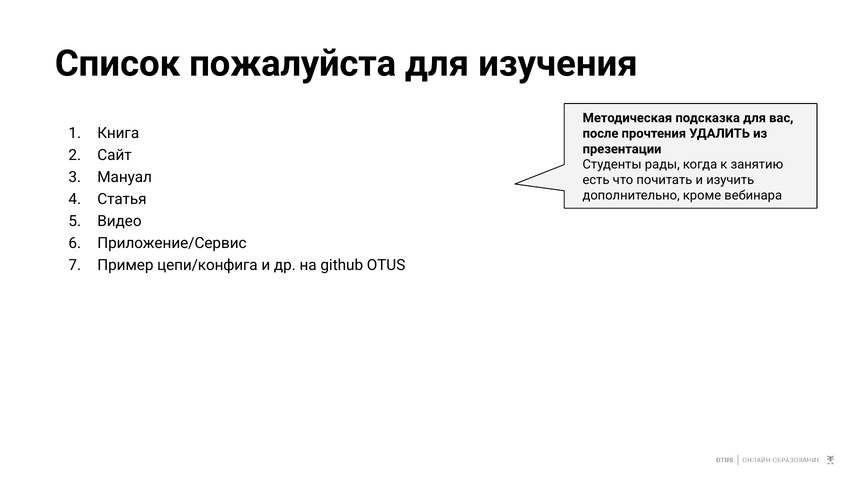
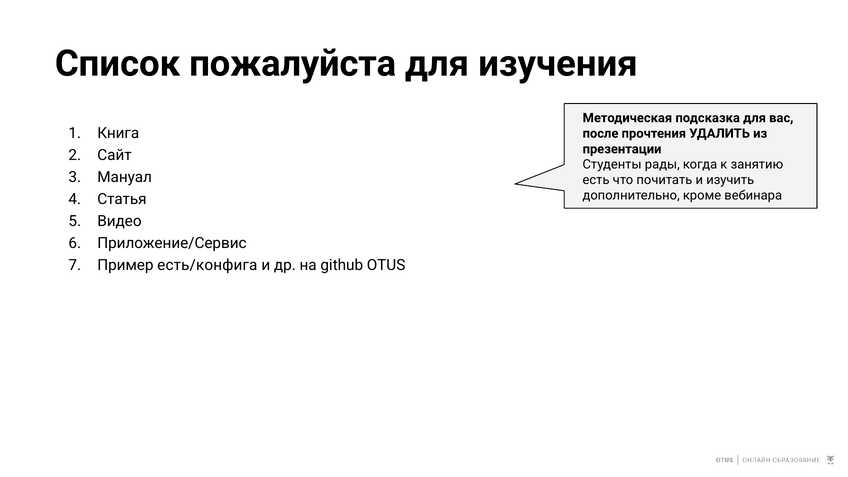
цепи/конфига: цепи/конфига -> есть/конфига
